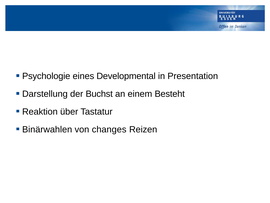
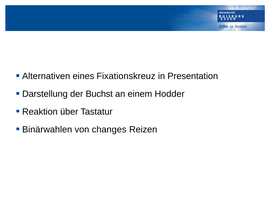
Psychologie: Psychologie -> Alternativen
Developmental: Developmental -> Fixationskreuz
Besteht: Besteht -> Hodder
